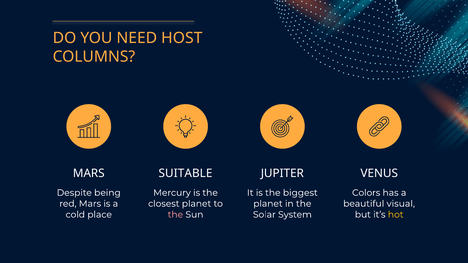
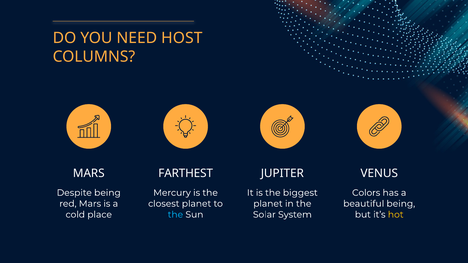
SUITABLE: SUITABLE -> FARTHEST
beautiful visual: visual -> being
the at (175, 215) colour: pink -> light blue
